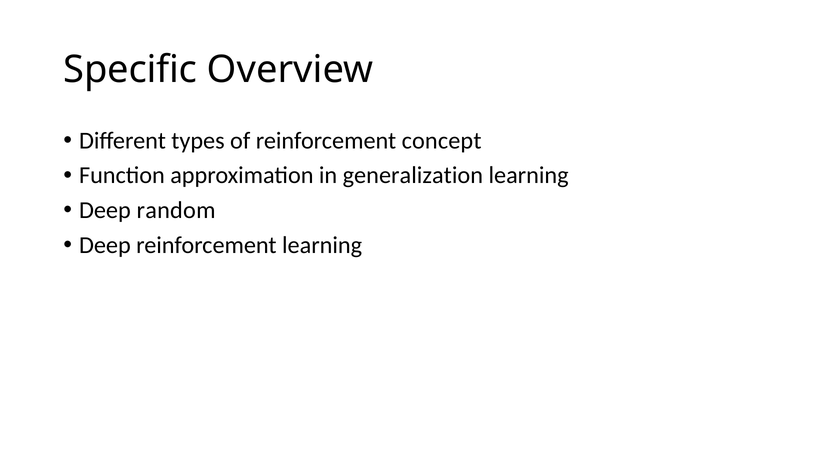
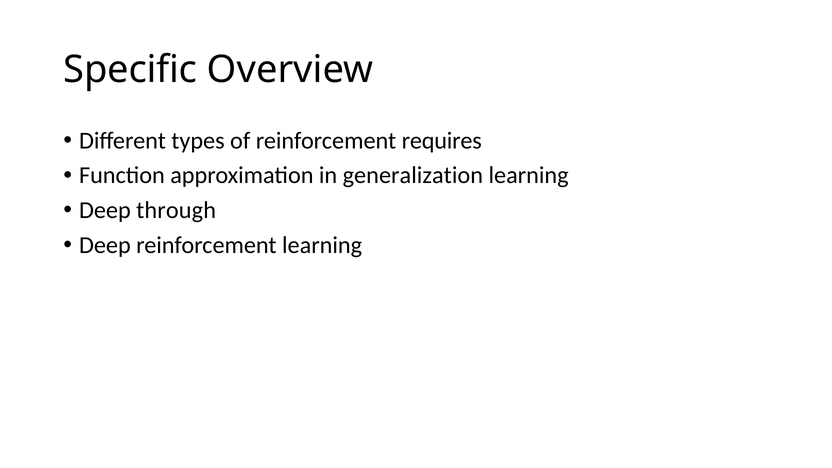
concept: concept -> requires
random: random -> through
